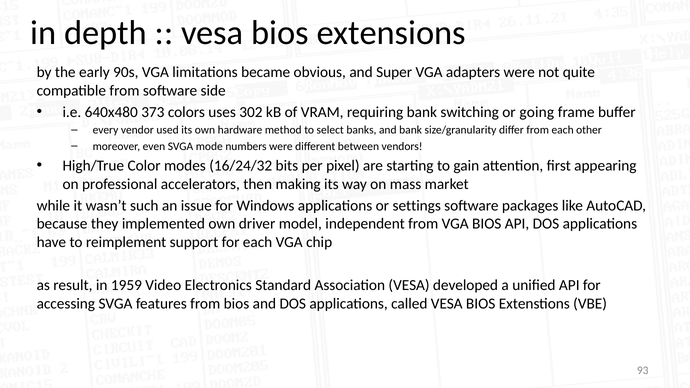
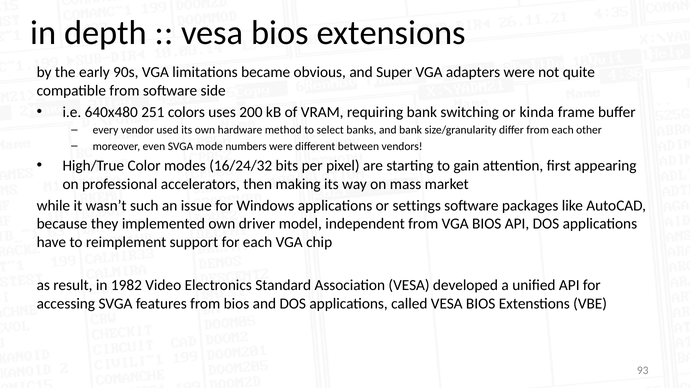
373: 373 -> 251
302: 302 -> 200
going: going -> kinda
1959: 1959 -> 1982
